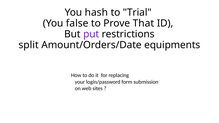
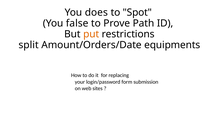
hash: hash -> does
Trial: Trial -> Spot
That: That -> Path
put colour: purple -> orange
